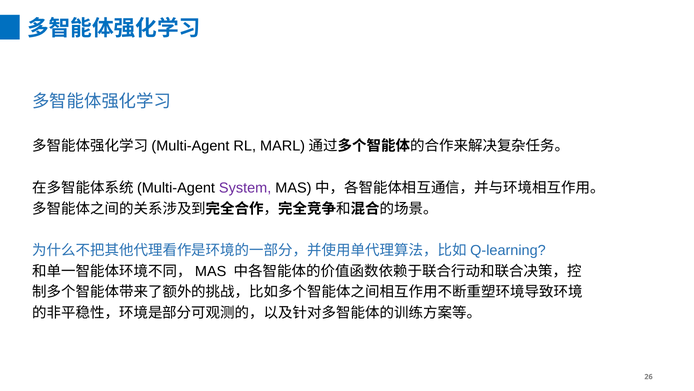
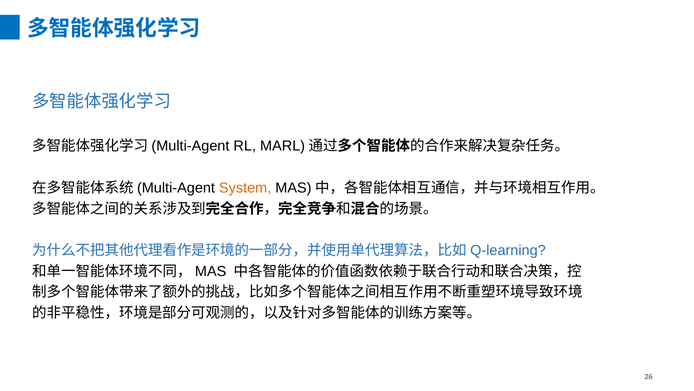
System colour: purple -> orange
